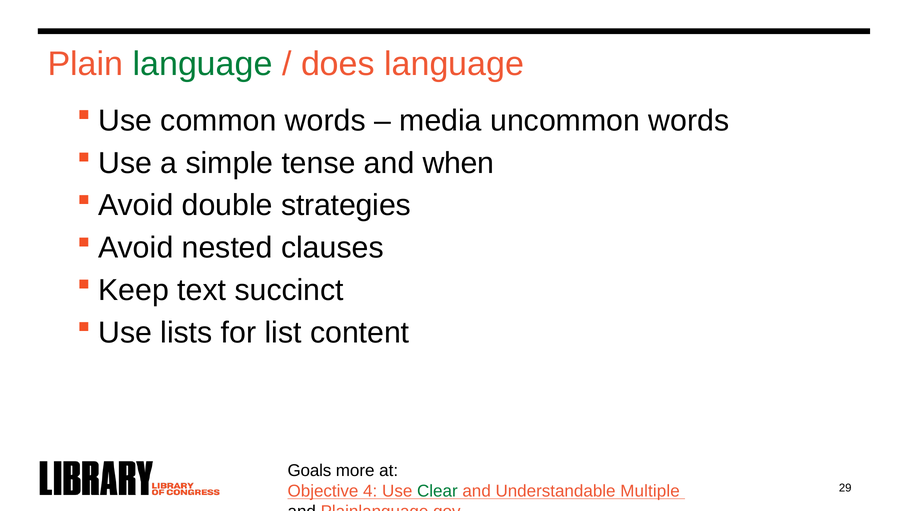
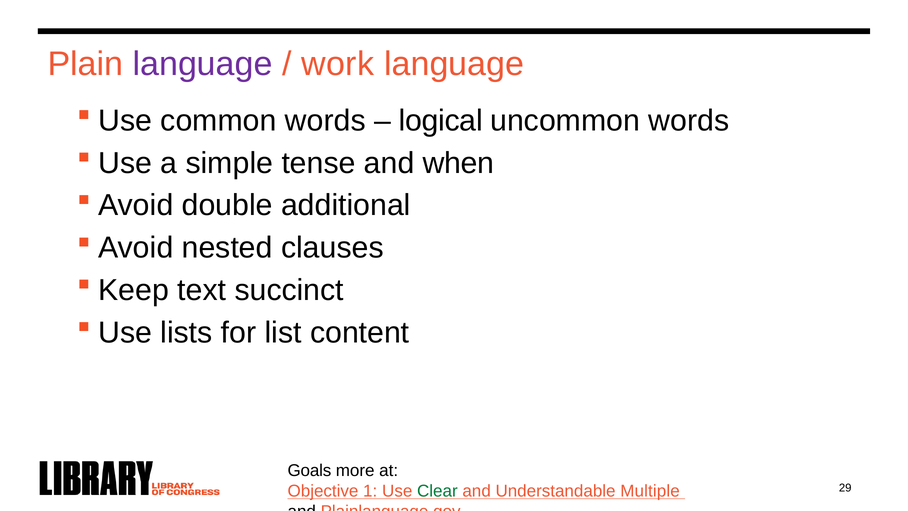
language at (203, 64) colour: green -> purple
does: does -> work
media: media -> logical
strategies: strategies -> additional
4: 4 -> 1
